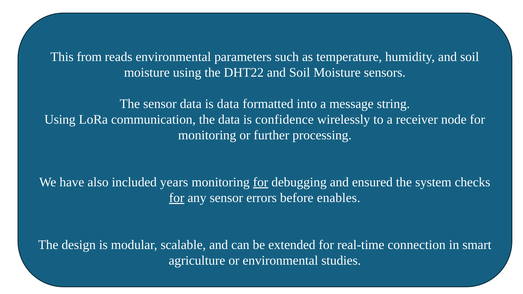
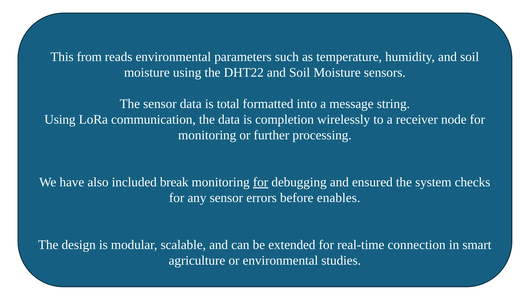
is data: data -> total
confidence: confidence -> completion
years: years -> break
for at (177, 198) underline: present -> none
